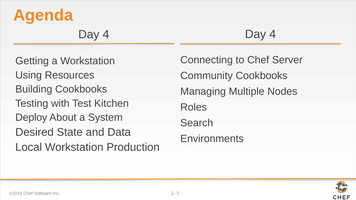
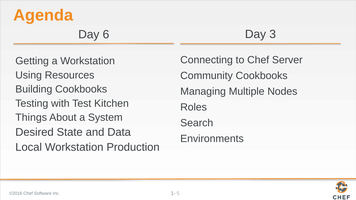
4 at (106, 34): 4 -> 6
4 at (273, 34): 4 -> 3
Deploy: Deploy -> Things
